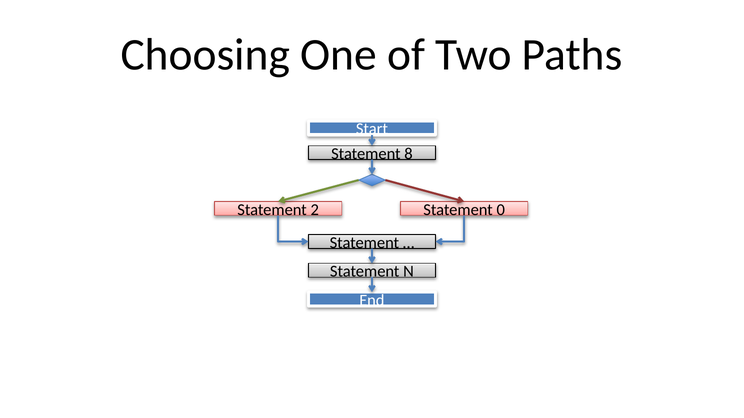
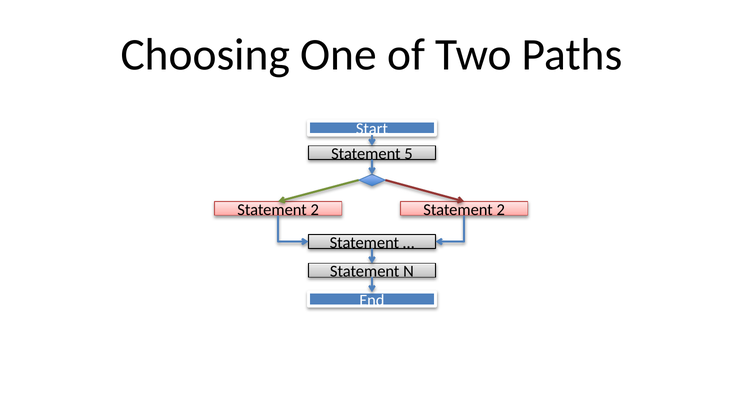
8: 8 -> 5
0 at (501, 210): 0 -> 2
